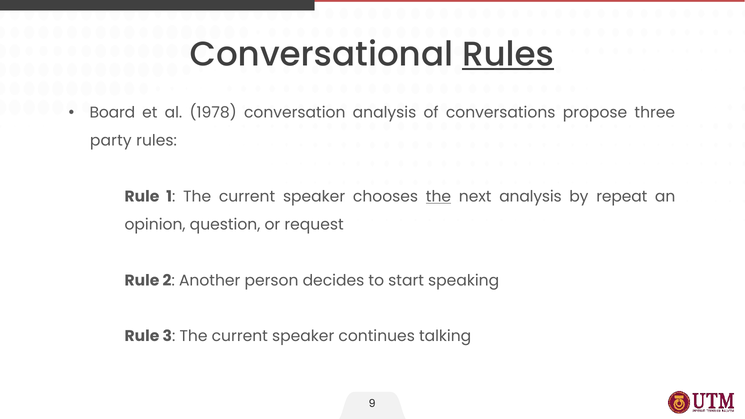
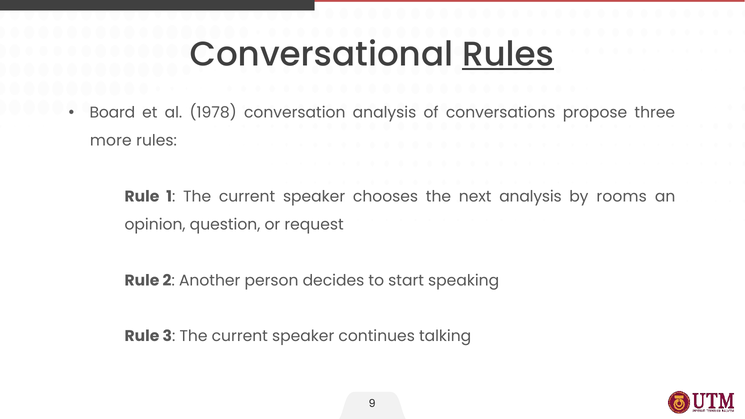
party: party -> more
the at (438, 197) underline: present -> none
repeat: repeat -> rooms
